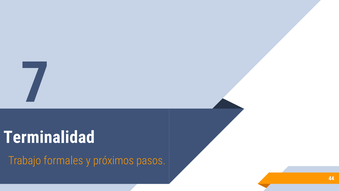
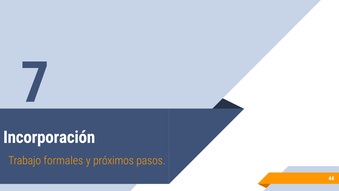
Terminalidad: Terminalidad -> Incorporación
